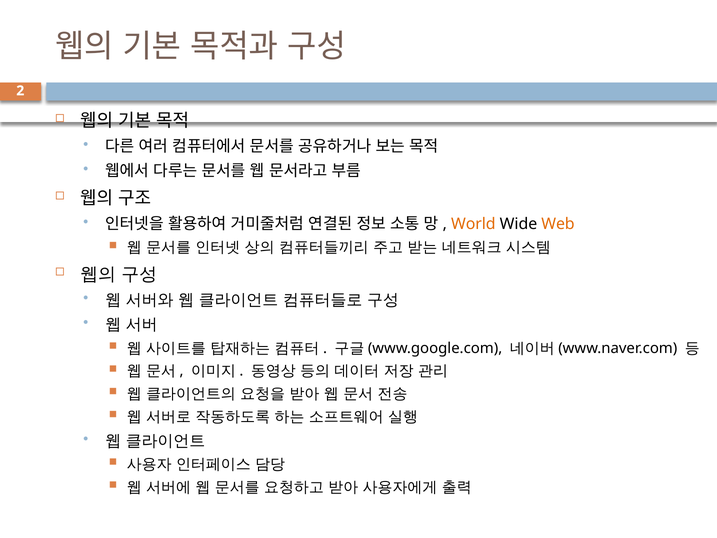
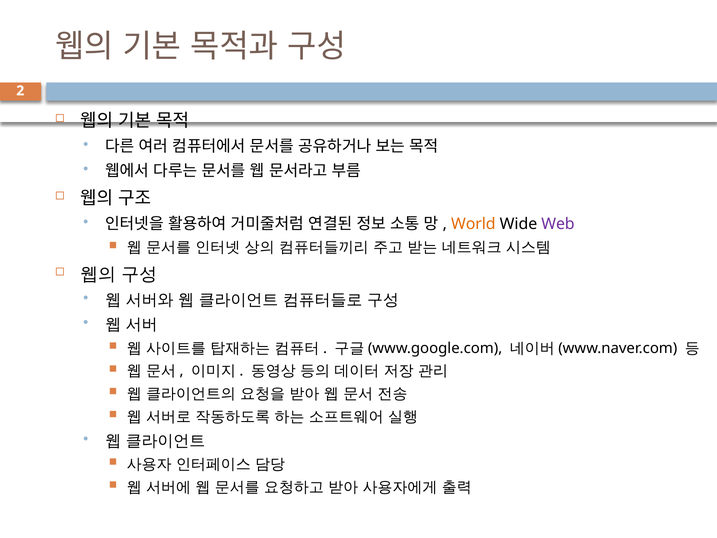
Web colour: orange -> purple
